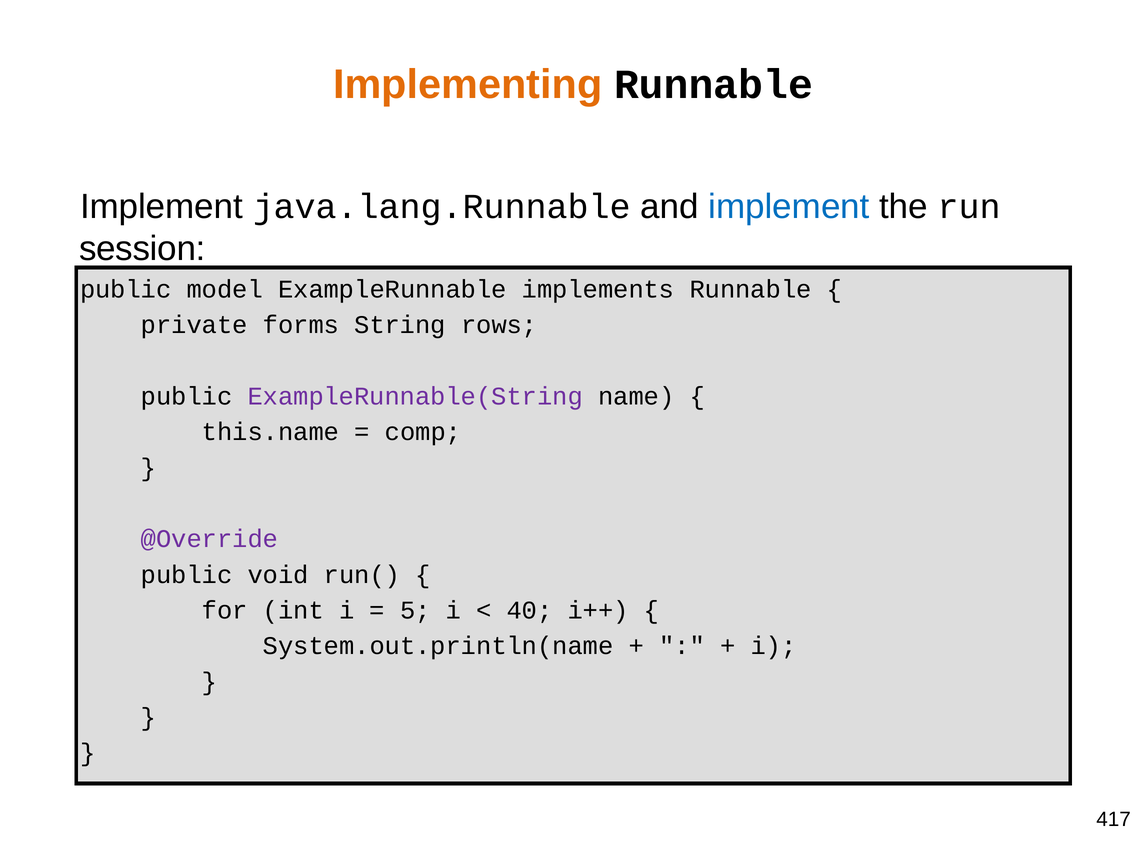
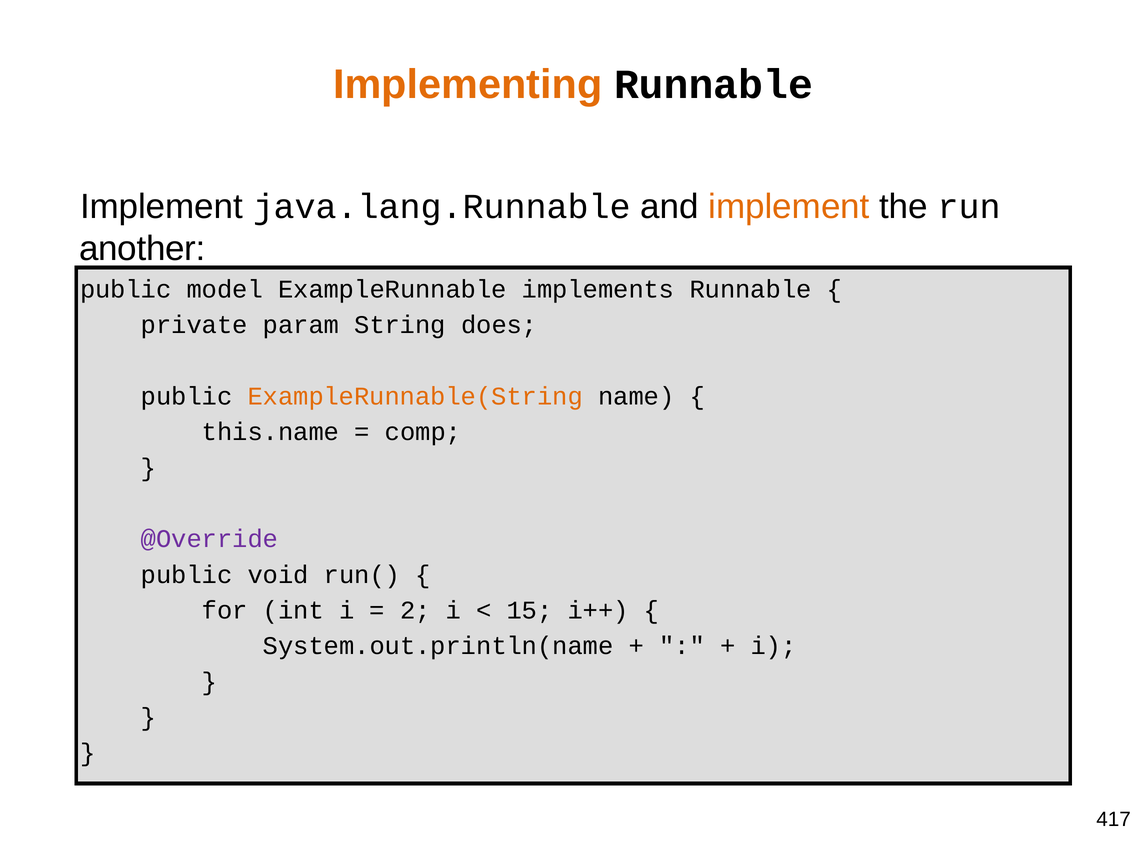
implement at (789, 207) colour: blue -> orange
session: session -> another
forms: forms -> param
rows: rows -> does
ExampleRunnable(String colour: purple -> orange
5: 5 -> 2
40: 40 -> 15
